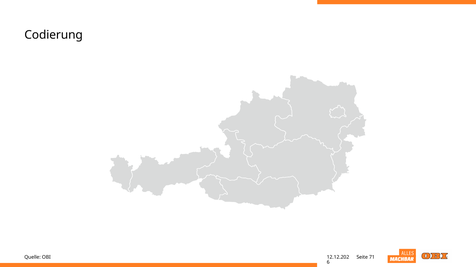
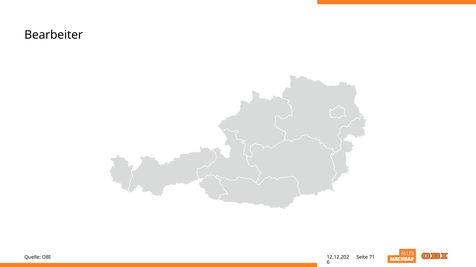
Codierung: Codierung -> Bearbeiter
